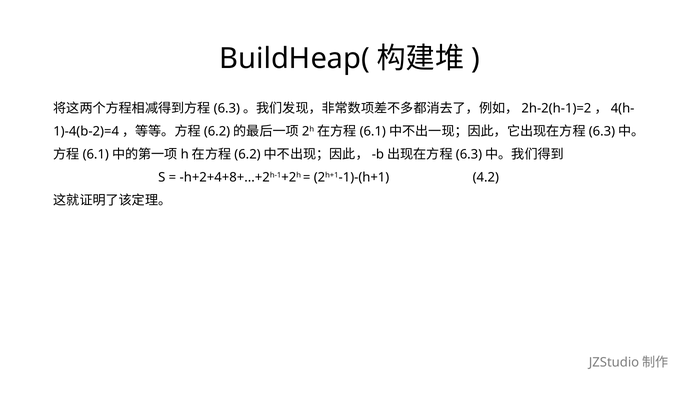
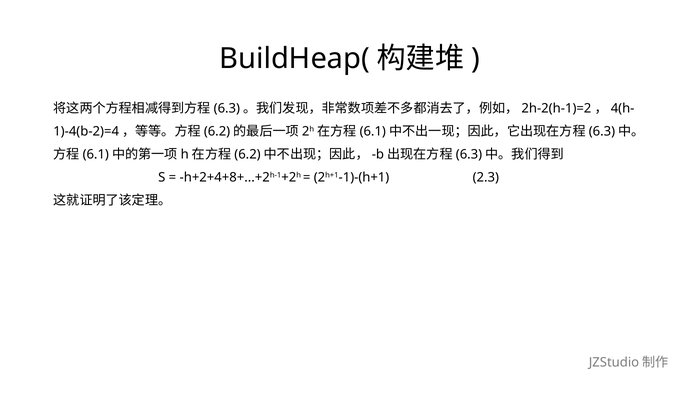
4.2: 4.2 -> 2.3
